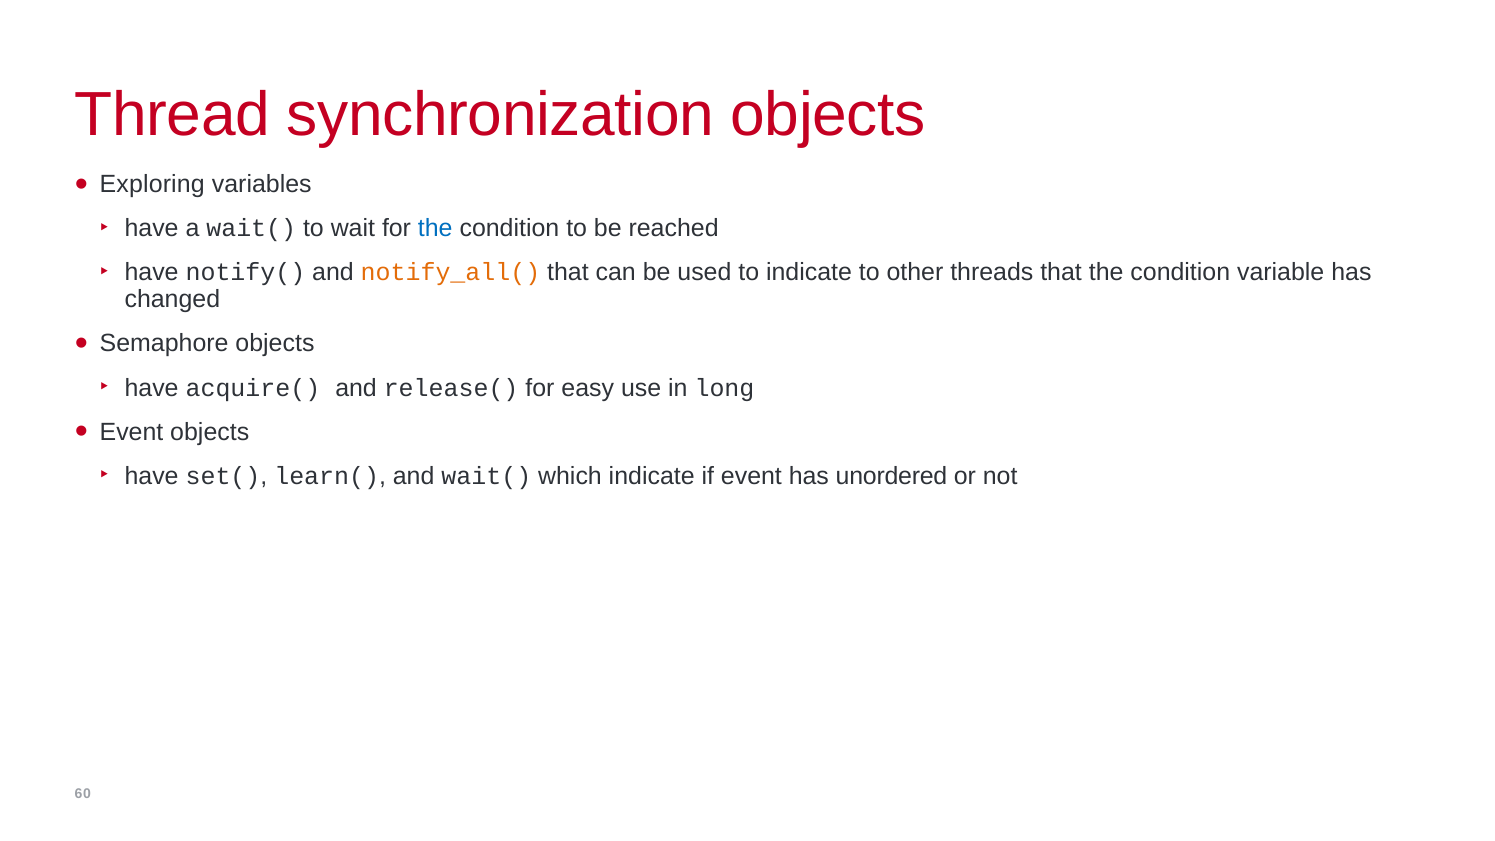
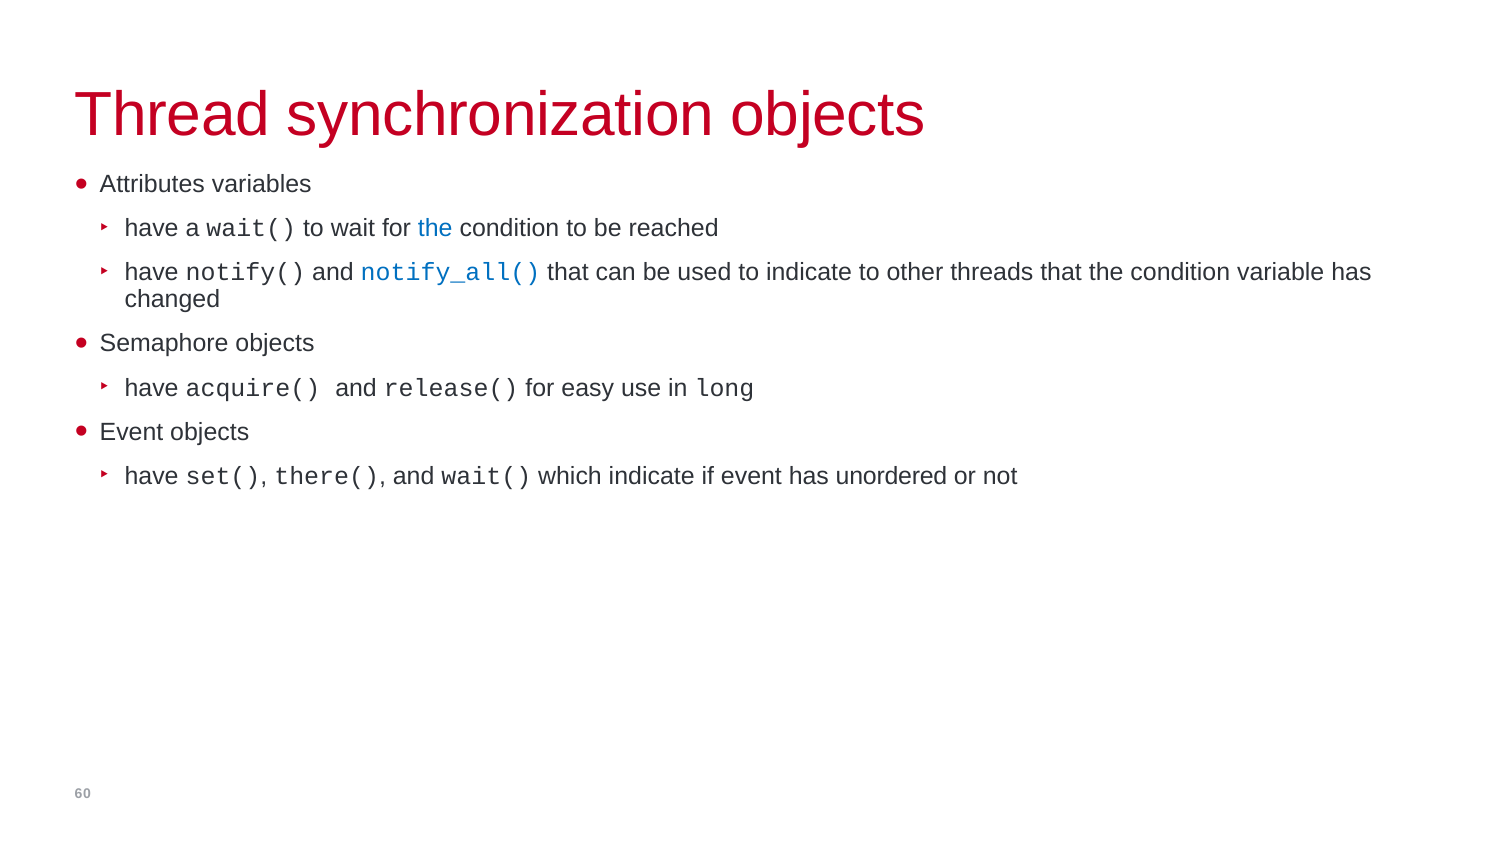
Exploring: Exploring -> Attributes
notify_all( colour: orange -> blue
learn(: learn( -> there(
